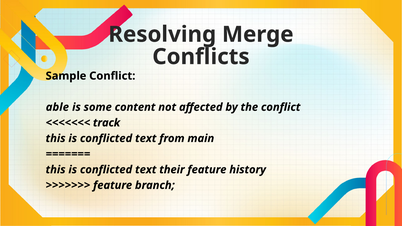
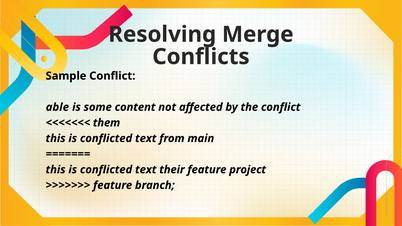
track: track -> them
history: history -> project
